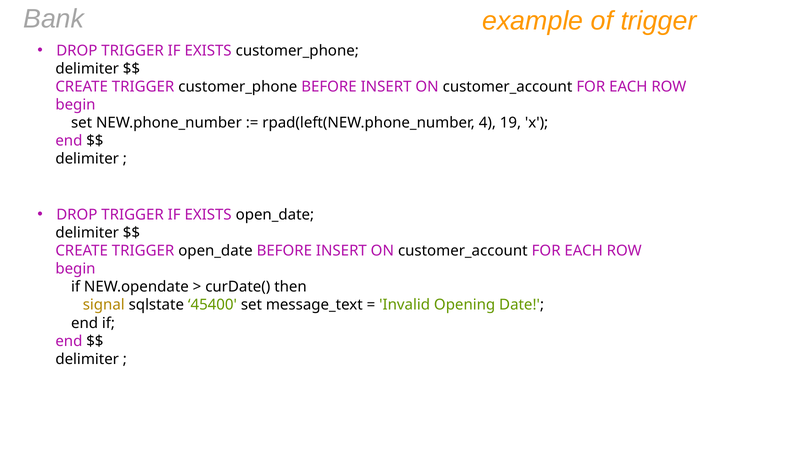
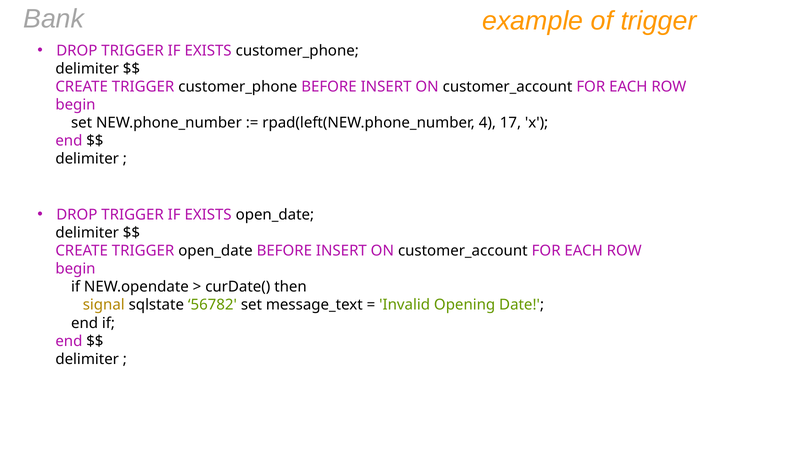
19: 19 -> 17
45400: 45400 -> 56782
